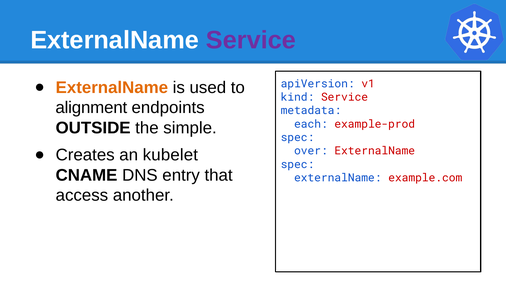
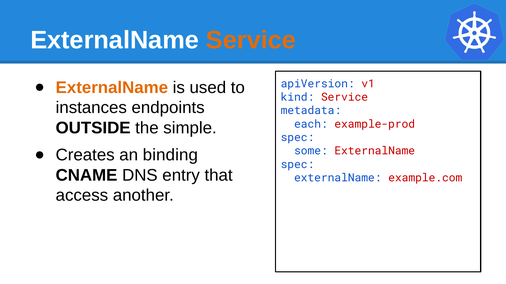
Service at (251, 40) colour: purple -> orange
alignment: alignment -> instances
kubelet: kubelet -> binding
over: over -> some
